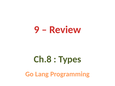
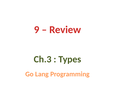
Ch.8: Ch.8 -> Ch.3
